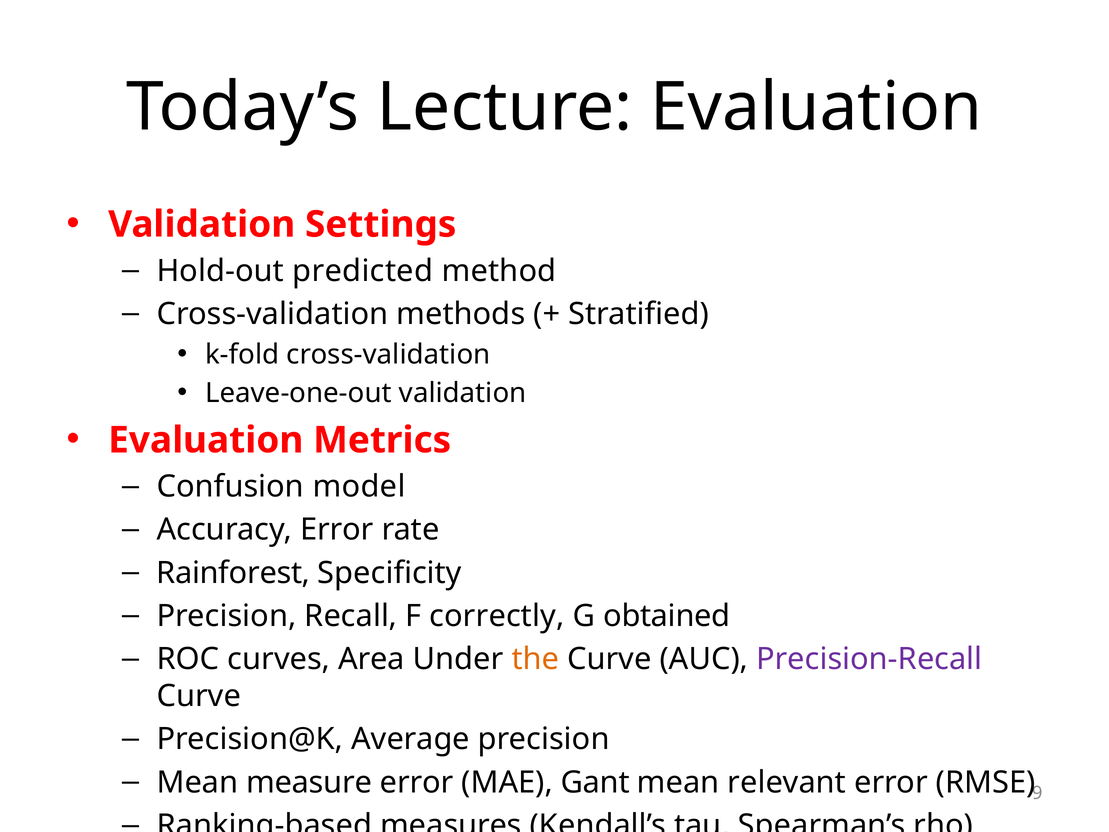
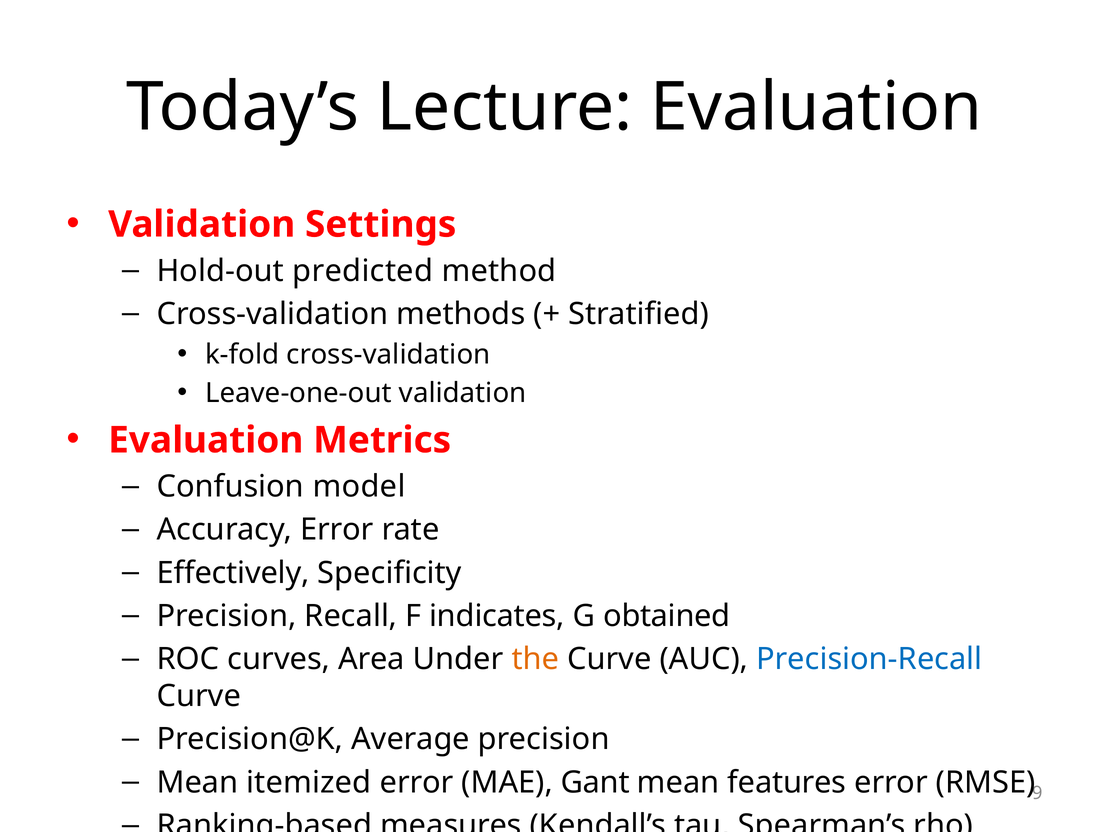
Rainforest: Rainforest -> Effectively
correctly: correctly -> indicates
Precision-Recall colour: purple -> blue
measure: measure -> itemized
relevant: relevant -> features
